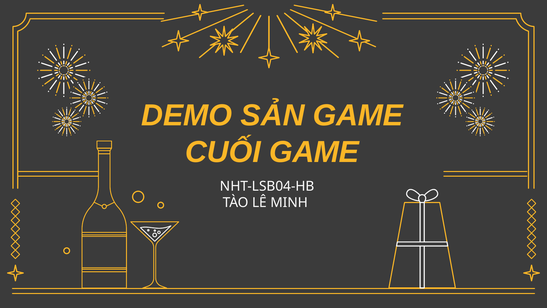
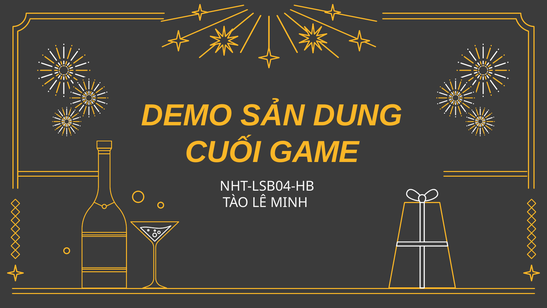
SẢN GAME: GAME -> DUNG
